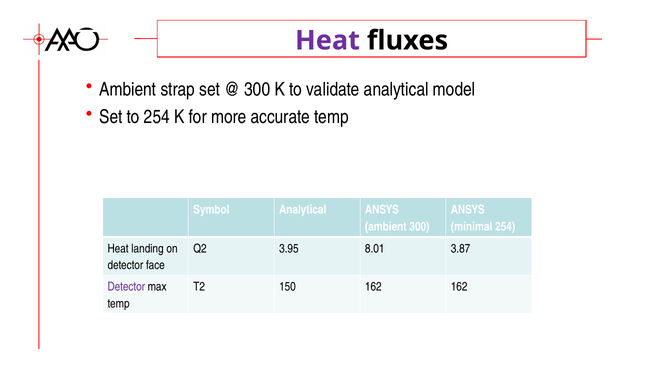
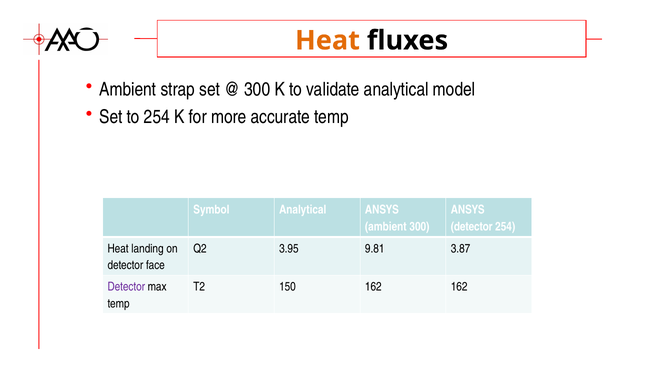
Heat at (327, 41) colour: purple -> orange
minimal at (472, 227): minimal -> detector
8.01: 8.01 -> 9.81
